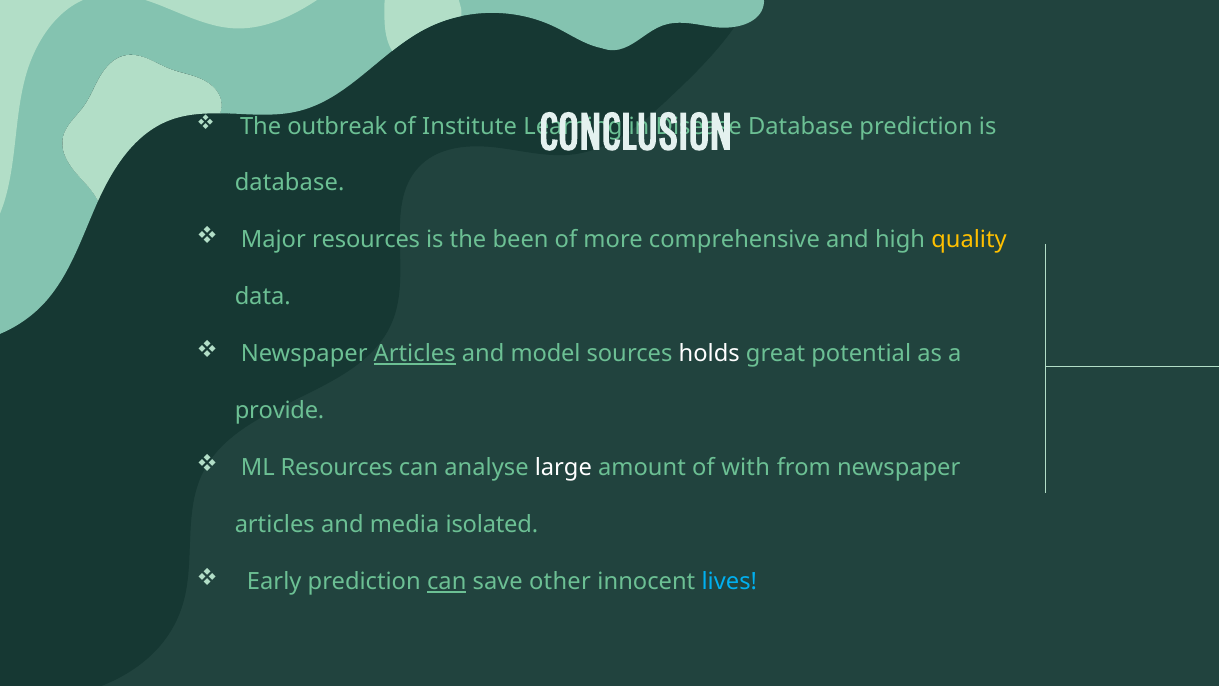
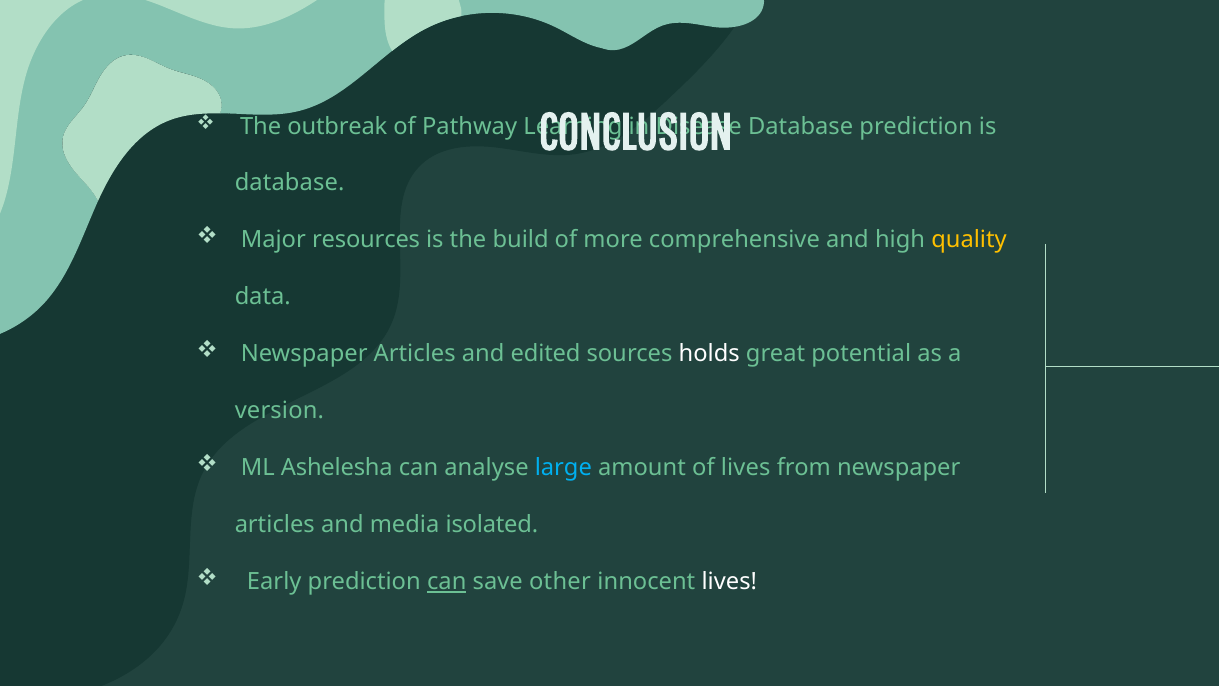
Institute: Institute -> Pathway
been: been -> build
Articles at (415, 354) underline: present -> none
model: model -> edited
provide: provide -> version
ML Resources: Resources -> Ashelesha
large colour: white -> light blue
of with: with -> lives
lives at (729, 581) colour: light blue -> white
